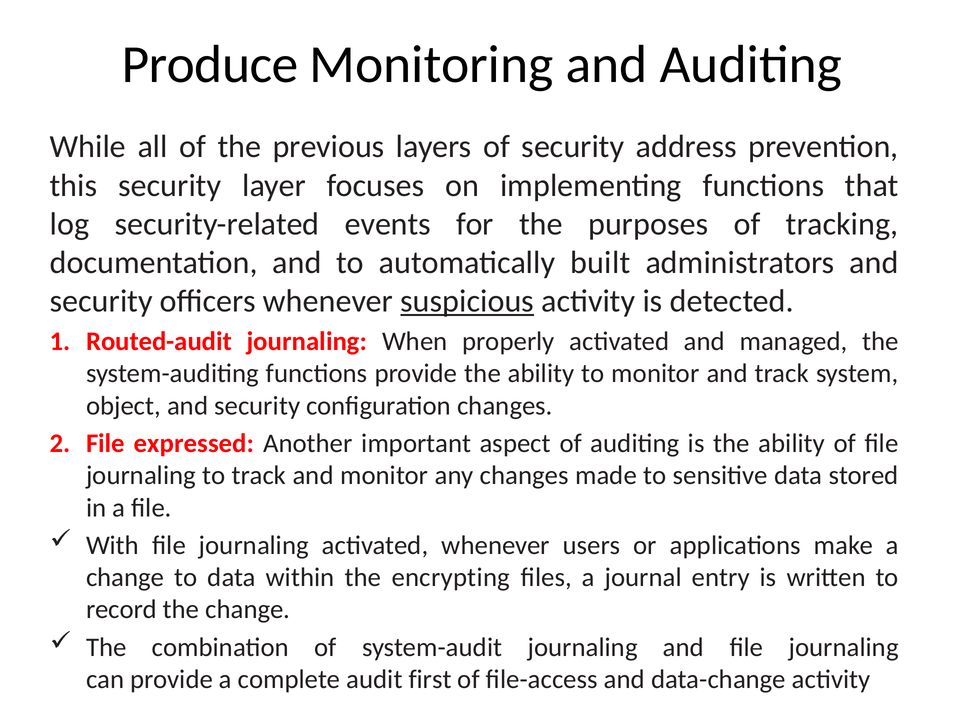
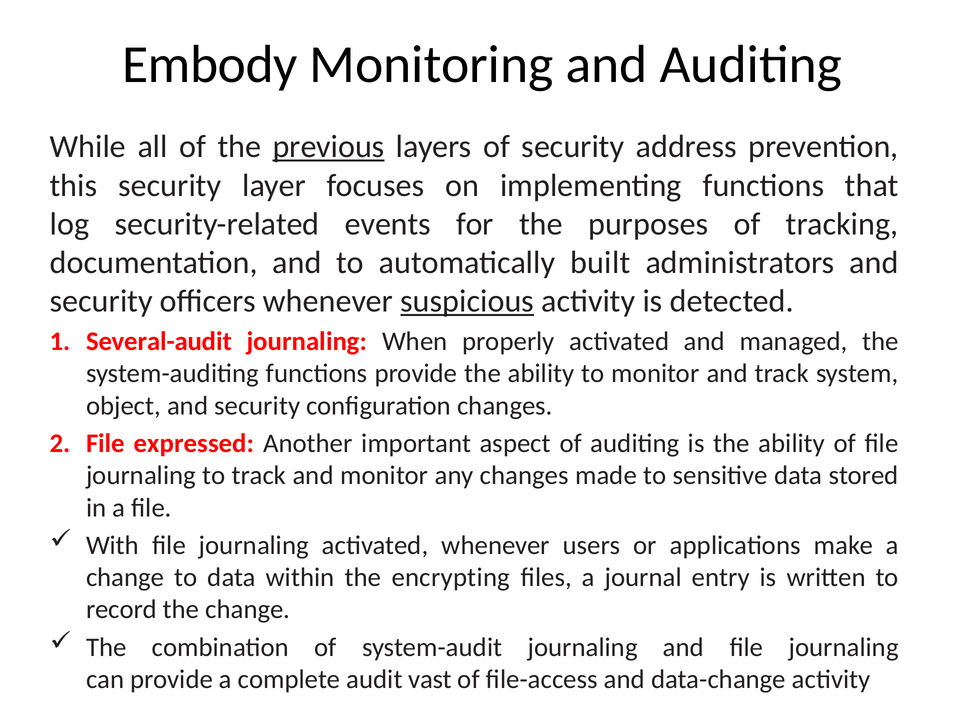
Produce: Produce -> Embody
previous underline: none -> present
Routed-audit: Routed-audit -> Several-audit
first: first -> vast
